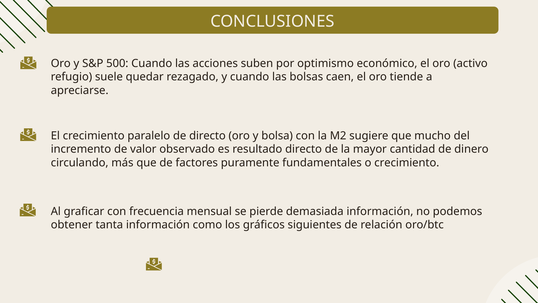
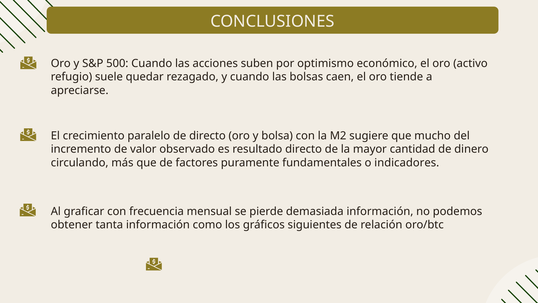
o crecimiento: crecimiento -> indicadores
